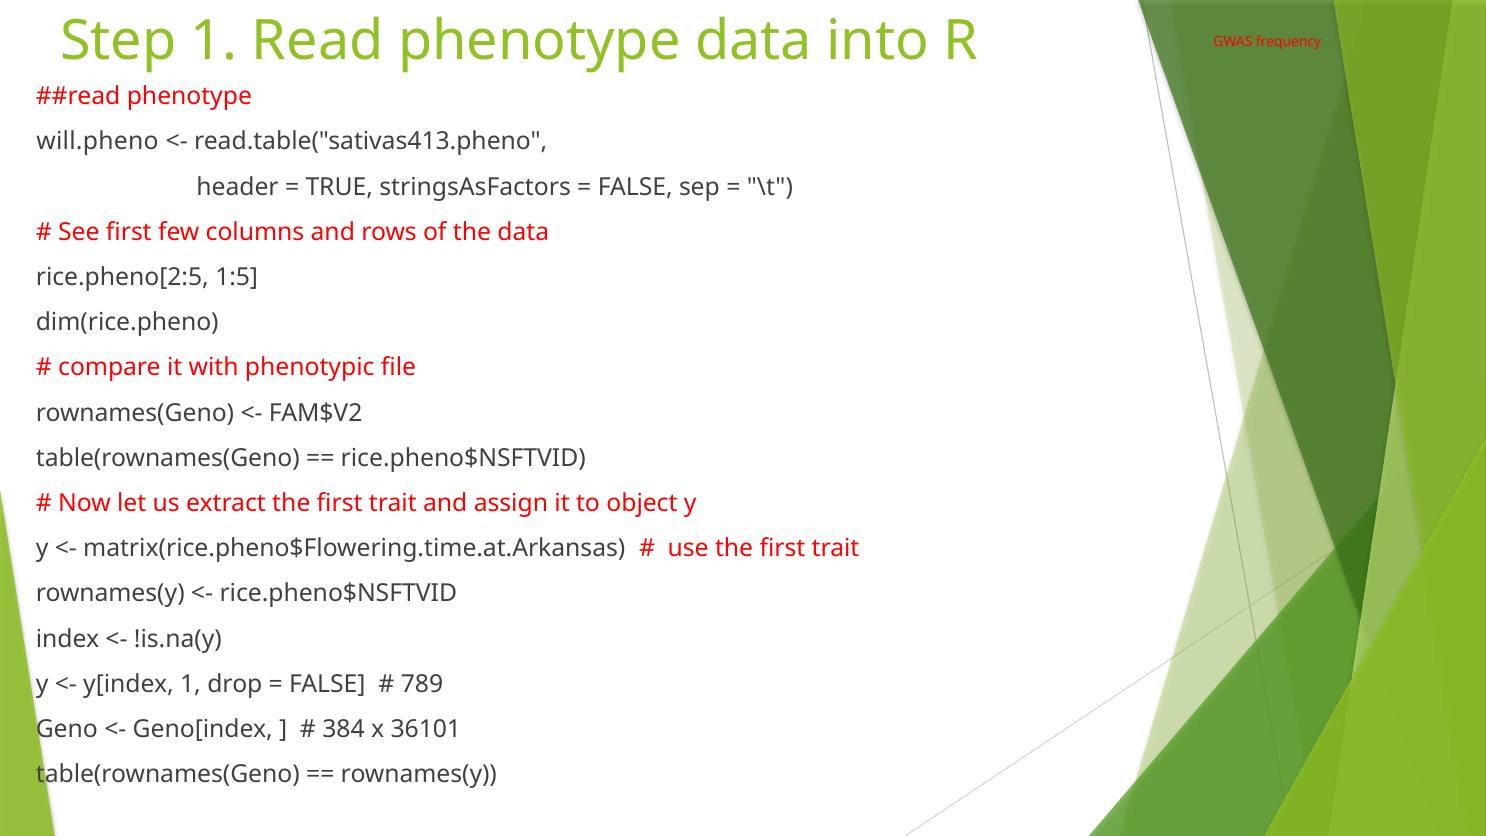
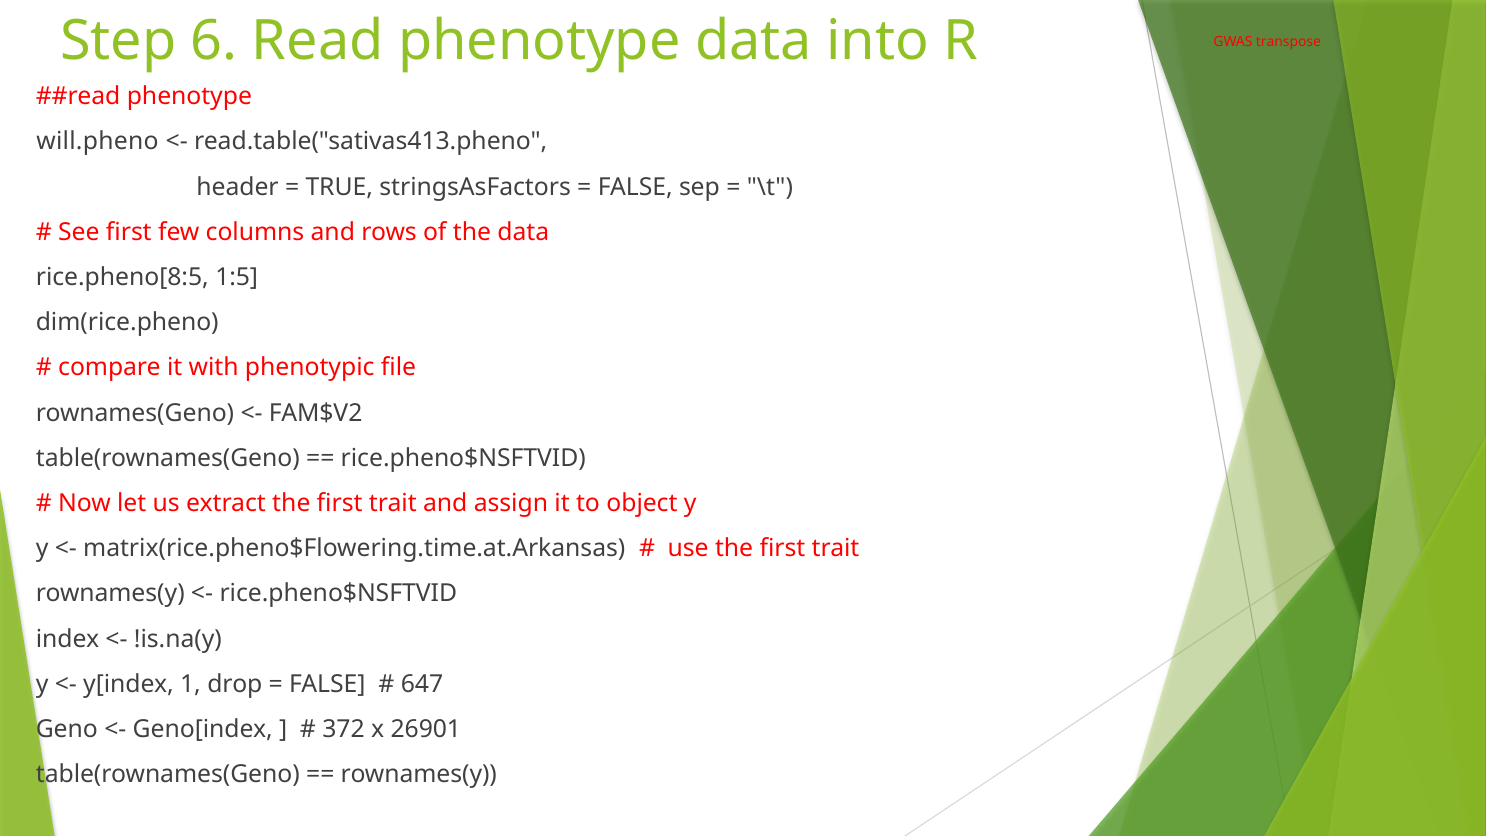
Step 1: 1 -> 6
frequency: frequency -> transpose
rice.pheno[2:5: rice.pheno[2:5 -> rice.pheno[8:5
789: 789 -> 647
384: 384 -> 372
36101: 36101 -> 26901
